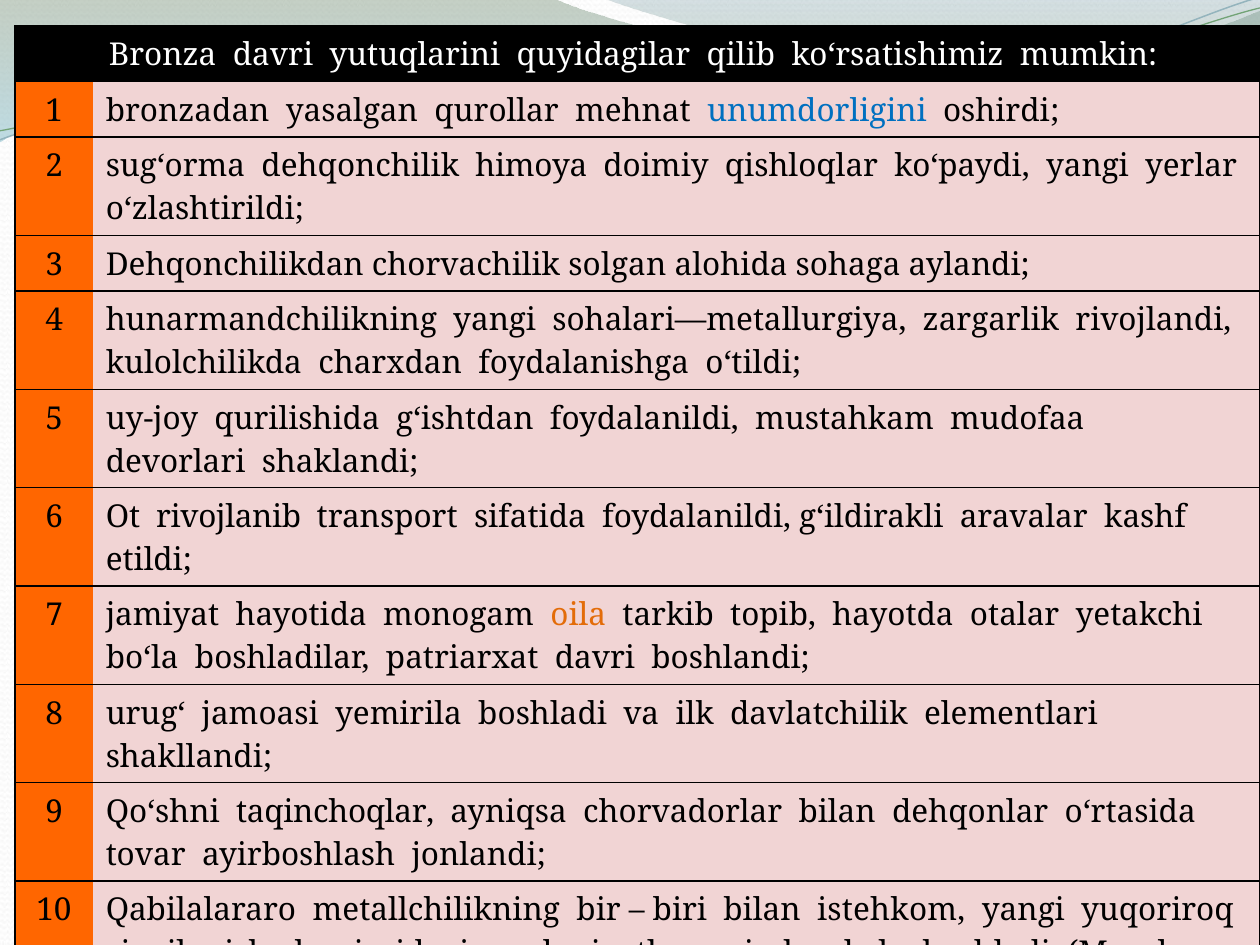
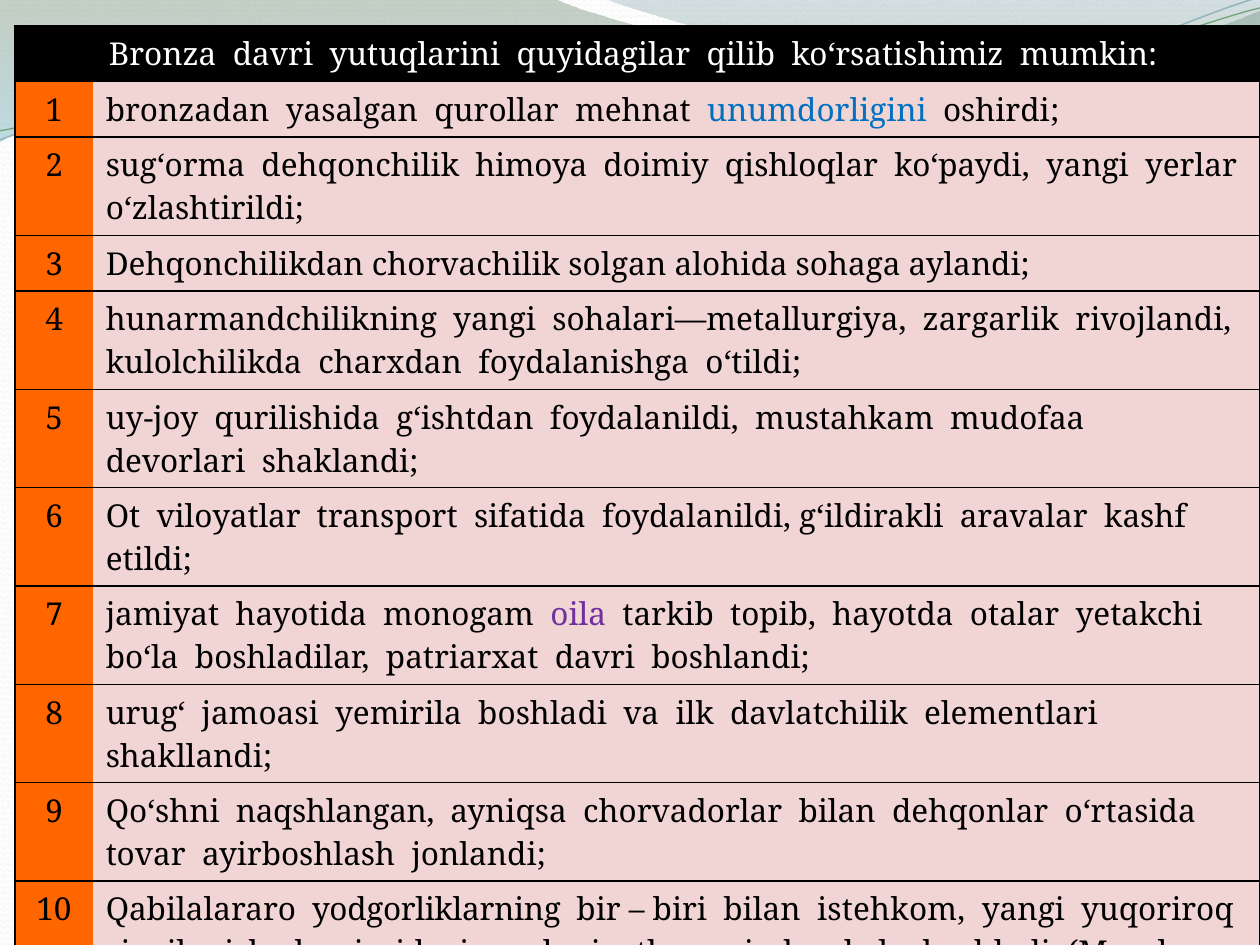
rivojlanib: rivojlanib -> viloyatlar
oila colour: orange -> purple
taqinchoqlar: taqinchoqlar -> naqshlangan
metallchilikning: metallchilikning -> yodgorliklarning
